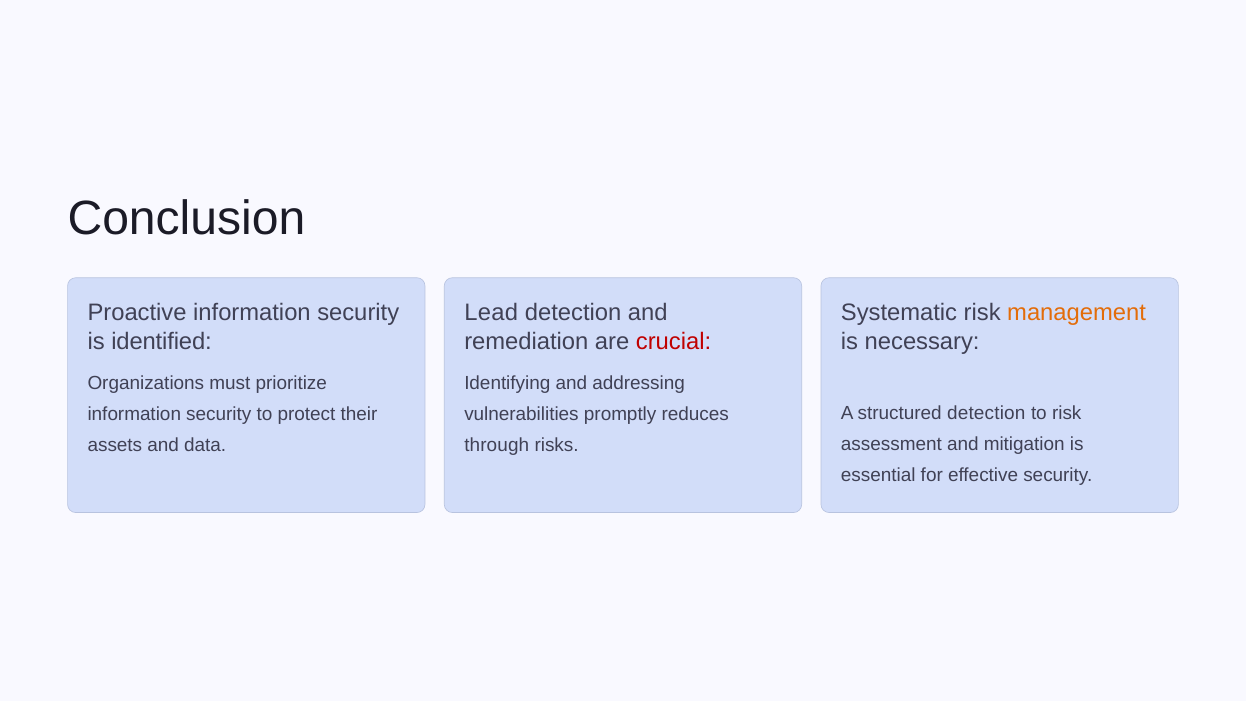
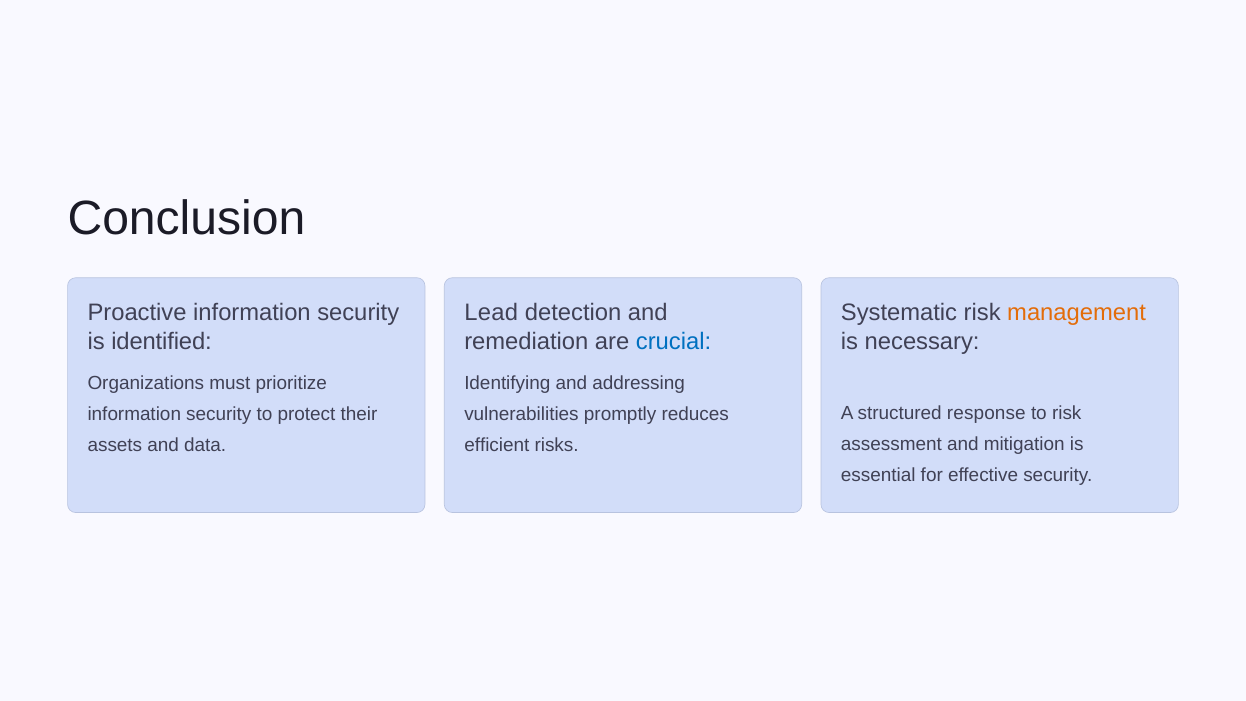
crucial colour: red -> blue
structured detection: detection -> response
through: through -> efficient
